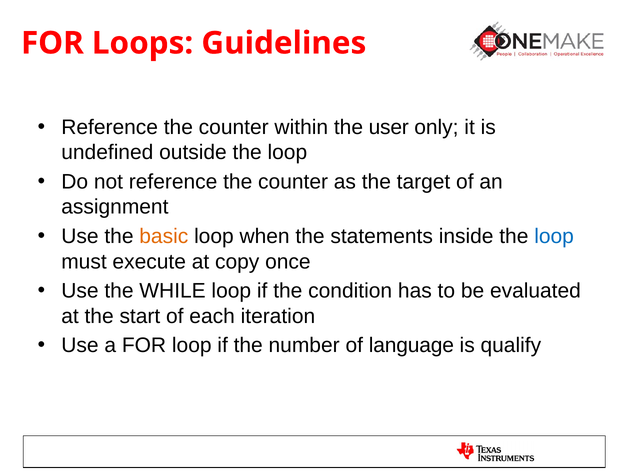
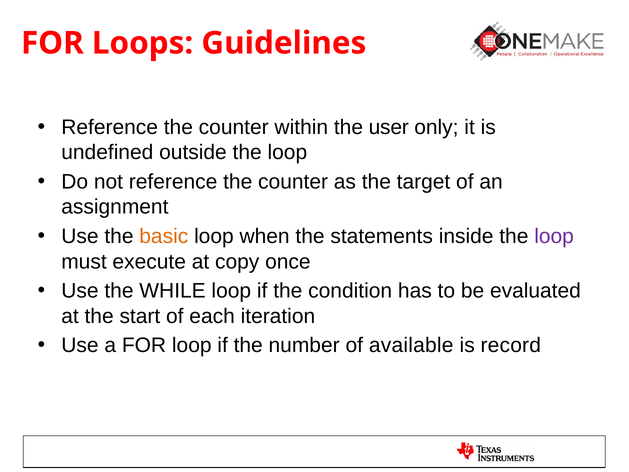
loop at (554, 236) colour: blue -> purple
language: language -> available
qualify: qualify -> record
